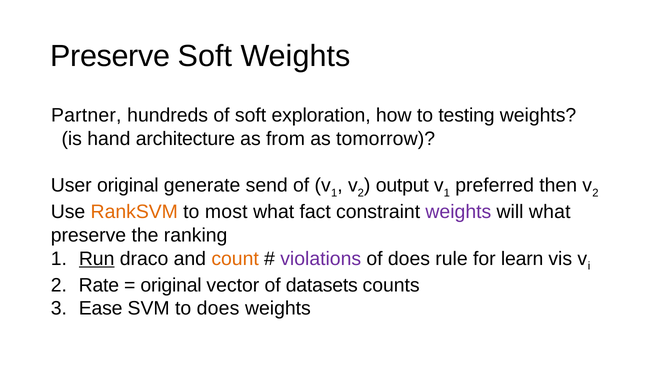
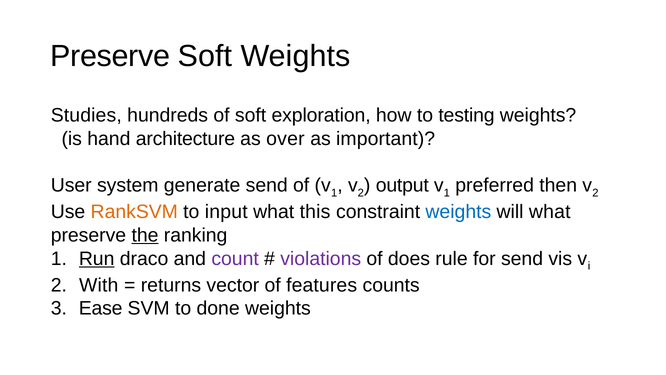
Partner: Partner -> Studies
from: from -> over
tomorrow: tomorrow -> important
User original: original -> system
most: most -> input
fact: fact -> this
weights at (458, 212) colour: purple -> blue
the underline: none -> present
count colour: orange -> purple
for learn: learn -> send
Rate: Rate -> With
original at (171, 285): original -> returns
datasets: datasets -> features
to does: does -> done
